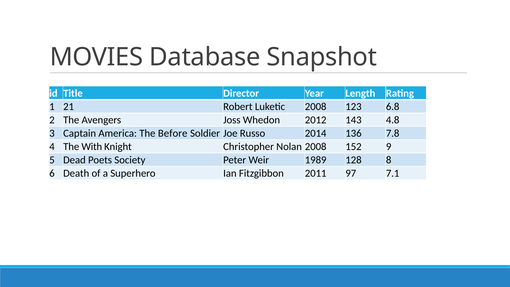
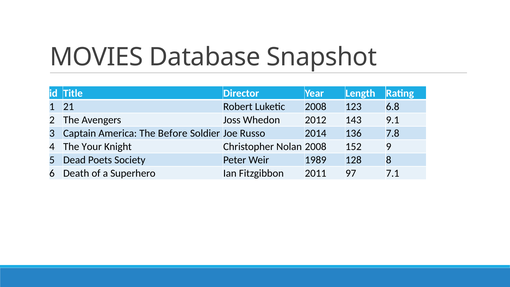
4.8: 4.8 -> 9.1
With: With -> Your
